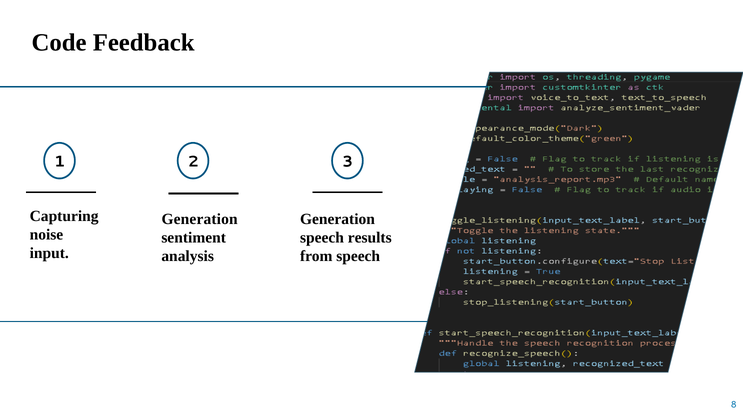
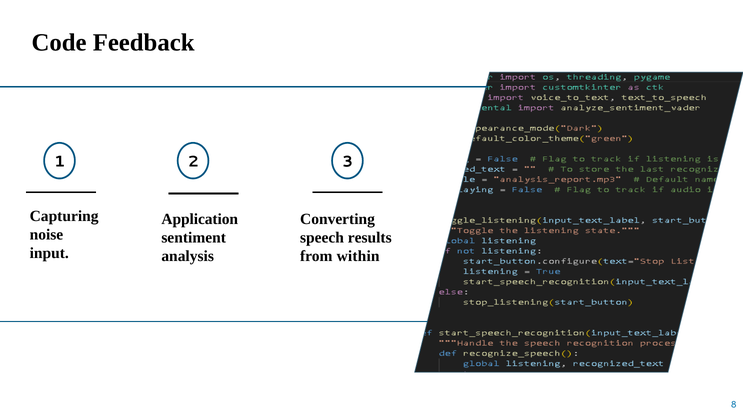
Generation at (200, 219): Generation -> Application
Generation at (338, 219): Generation -> Converting
from speech: speech -> within
